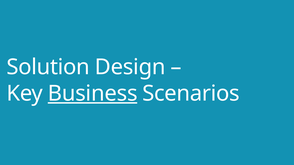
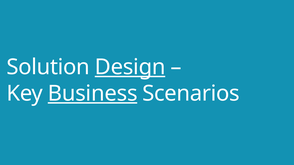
Design underline: none -> present
